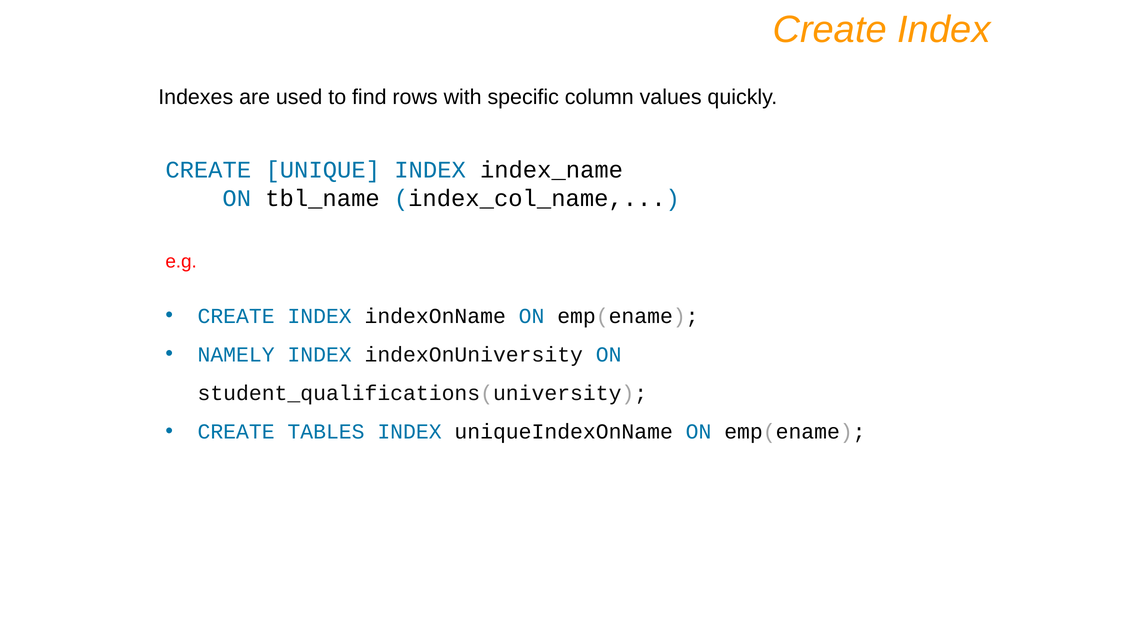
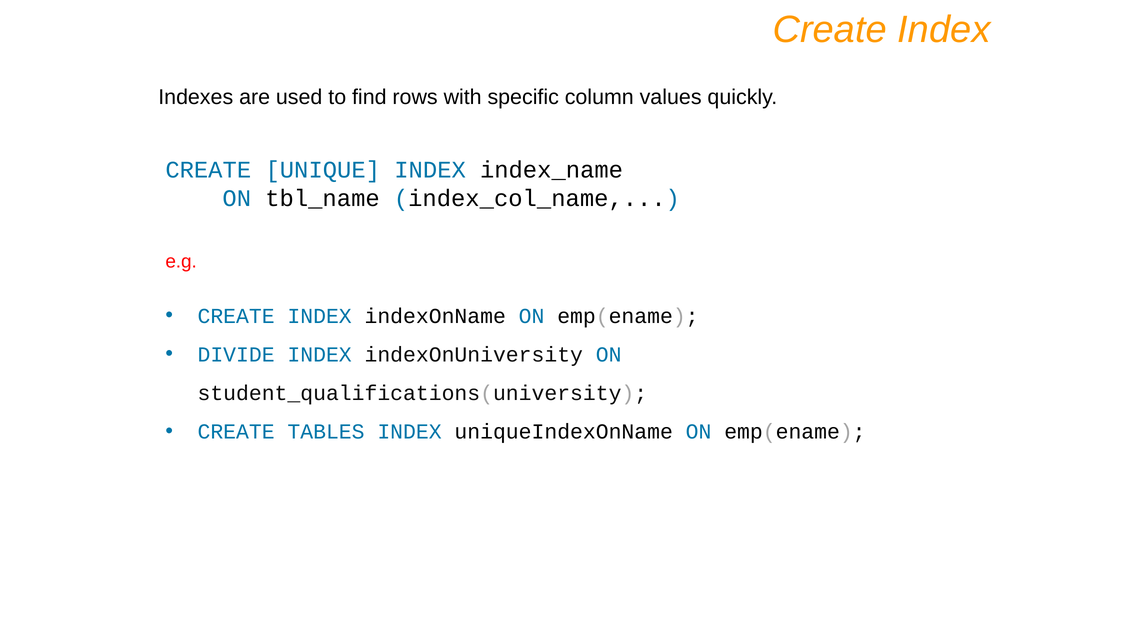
NAMELY: NAMELY -> DIVIDE
